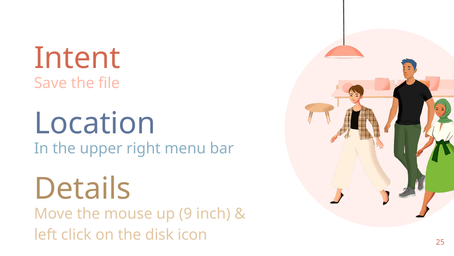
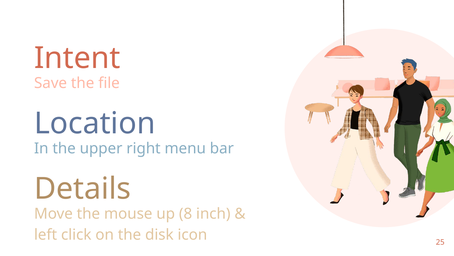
9: 9 -> 8
